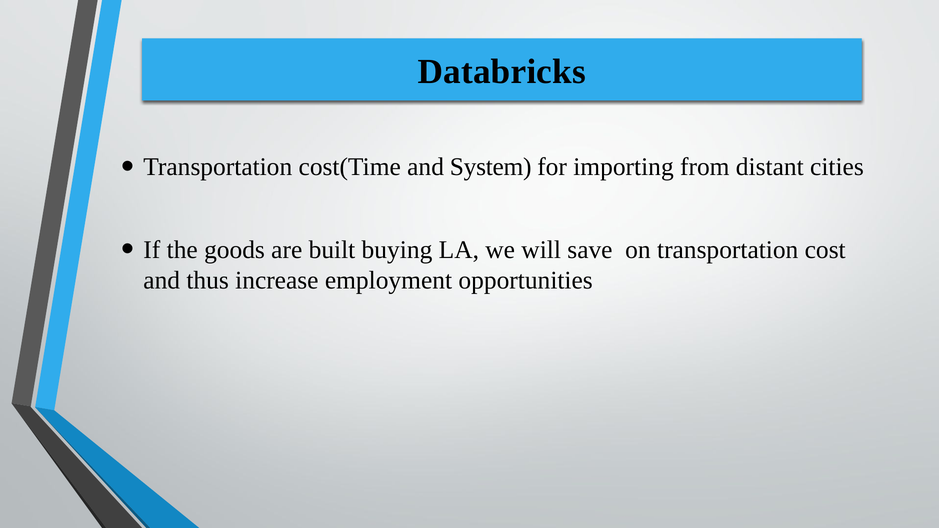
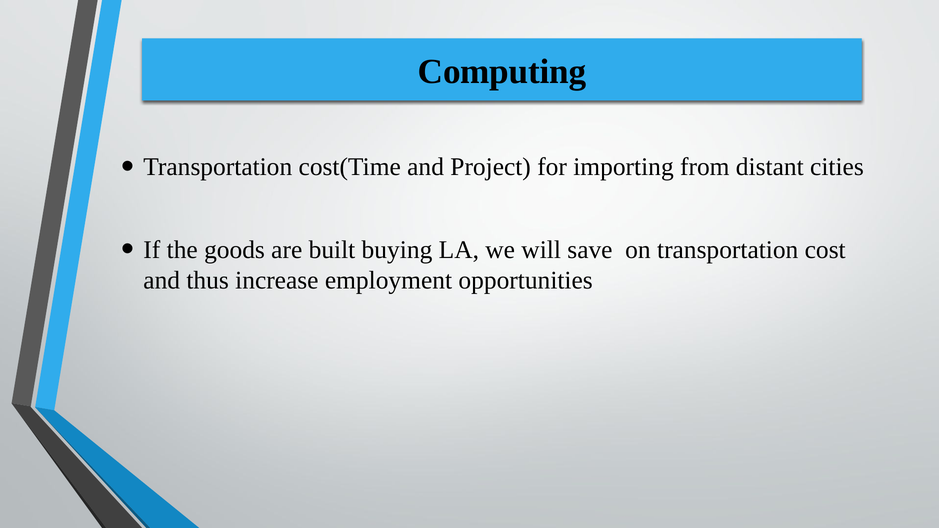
Databricks: Databricks -> Computing
System: System -> Project
